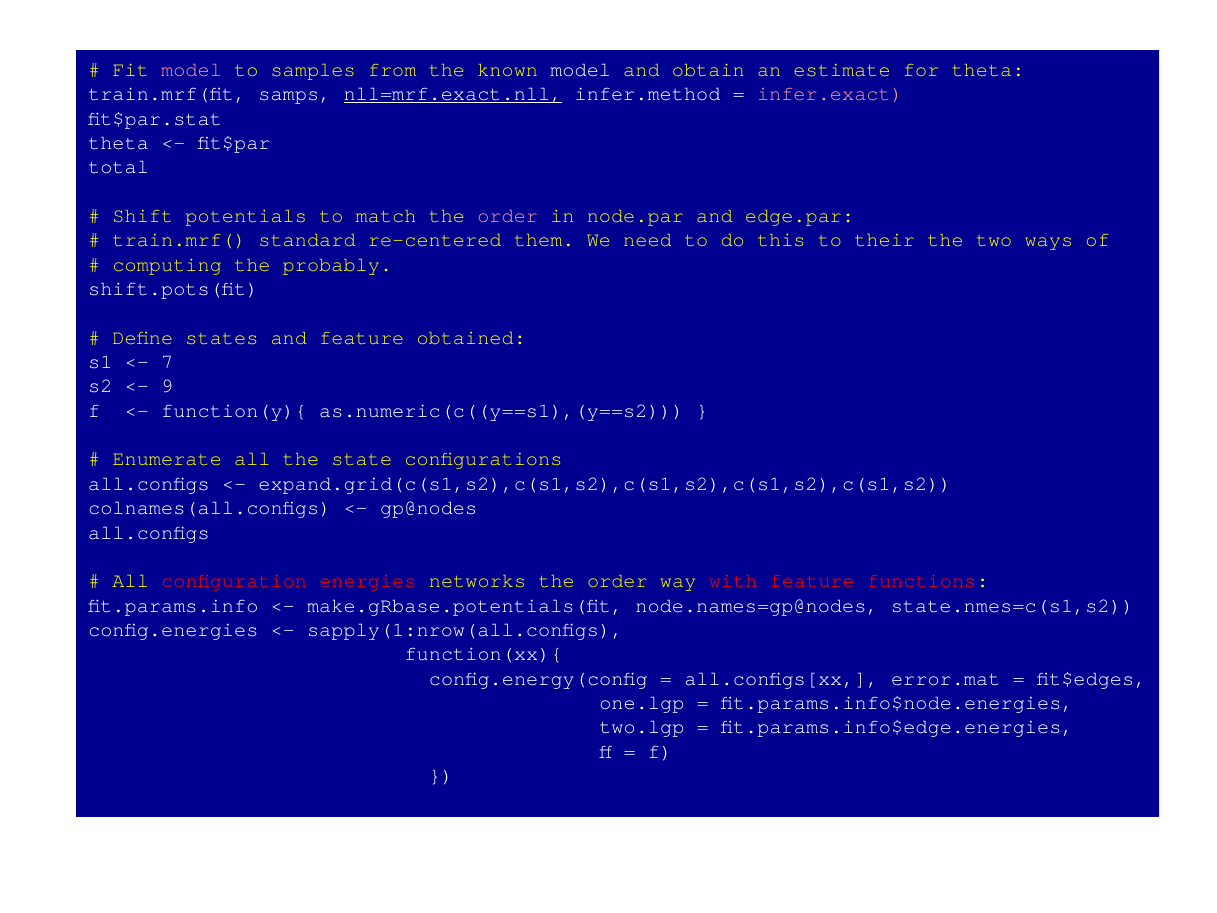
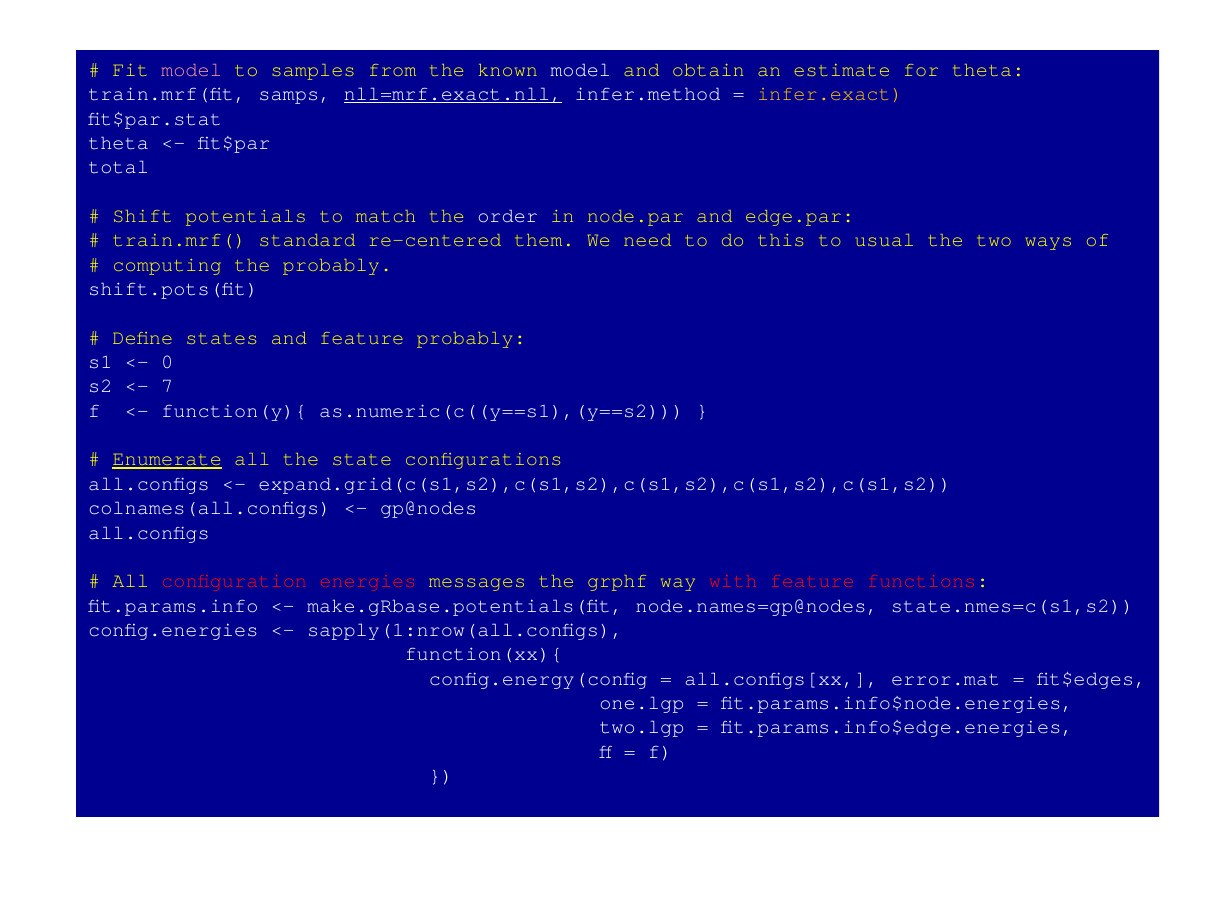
infer.exact colour: pink -> yellow
order at (508, 216) colour: pink -> white
their: their -> usual
feature obtained: obtained -> probably
7: 7 -> 0
9: 9 -> 7
Enumerate underline: none -> present
networks: networks -> messages
order at (617, 581): order -> grphf
